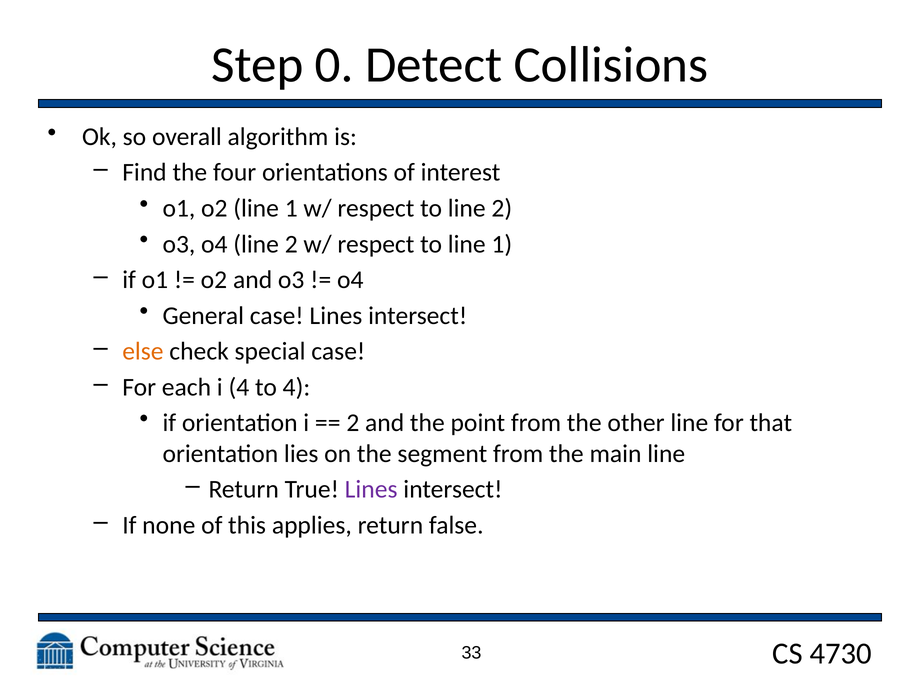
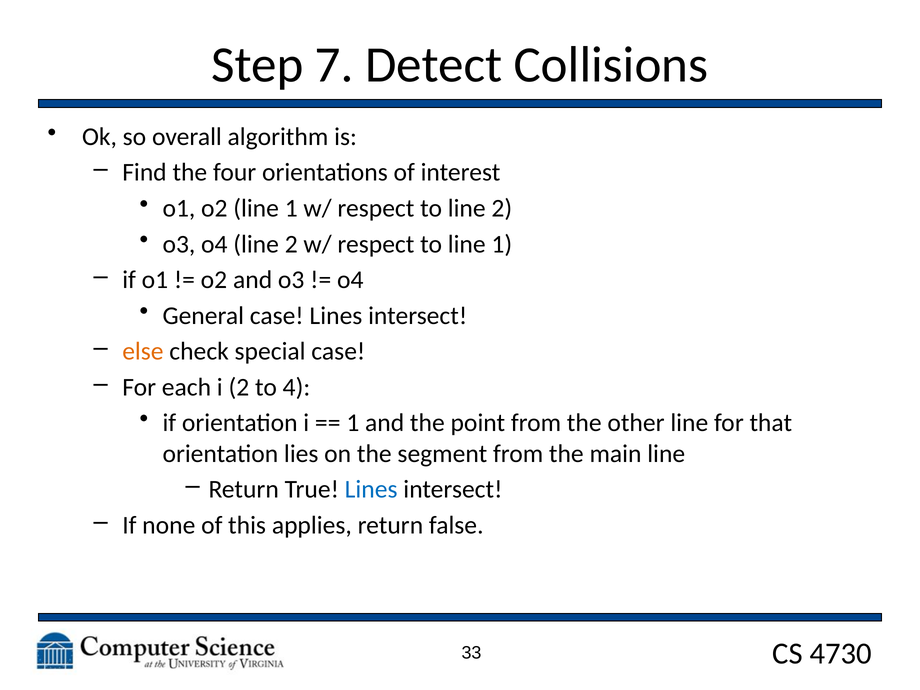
0: 0 -> 7
i 4: 4 -> 2
2 at (353, 423): 2 -> 1
Lines at (371, 489) colour: purple -> blue
